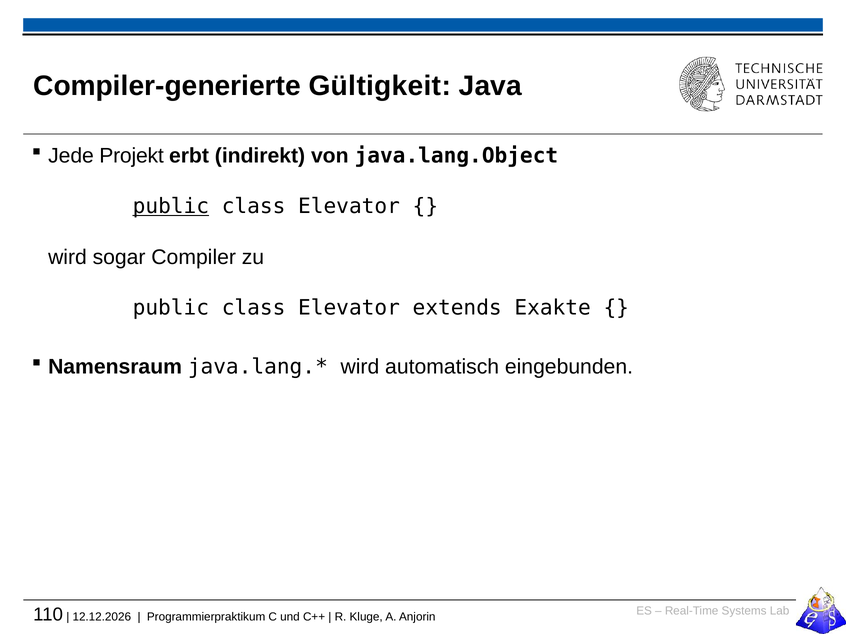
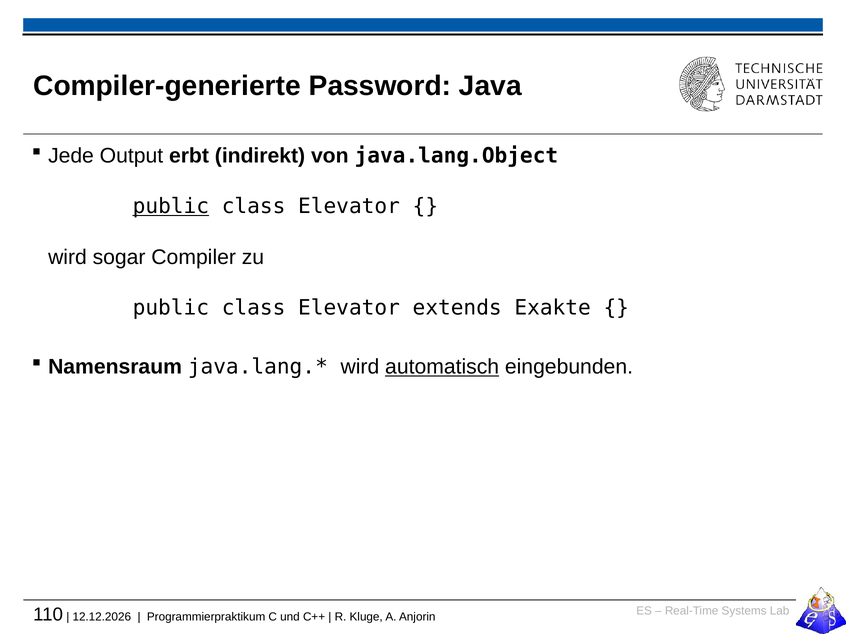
Gültigkeit: Gültigkeit -> Password
Projekt: Projekt -> Output
automatisch underline: none -> present
